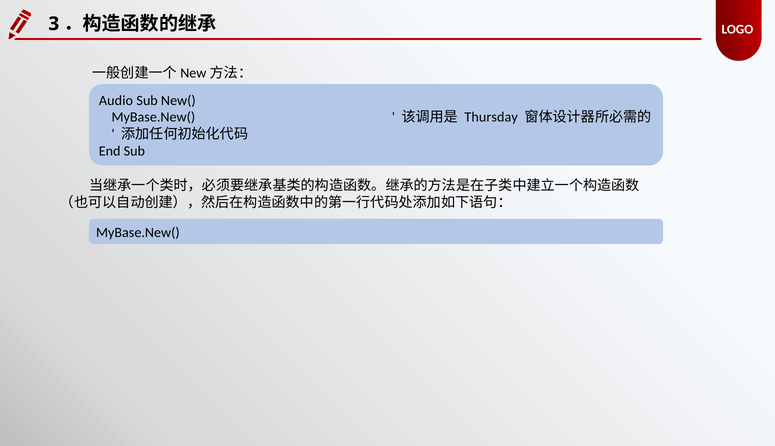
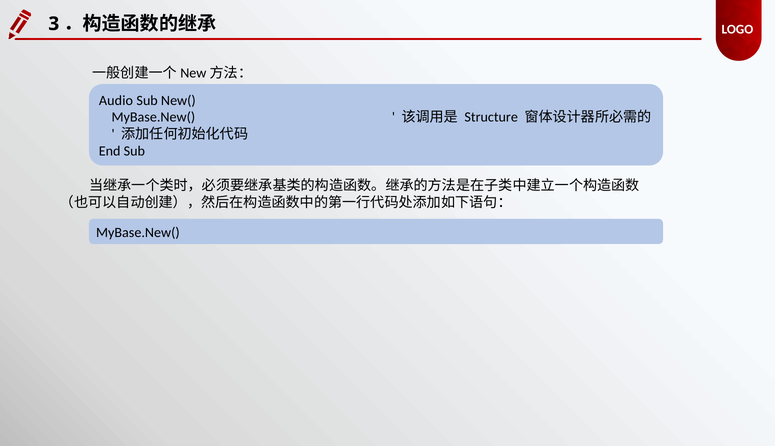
Thursday: Thursday -> Structure
